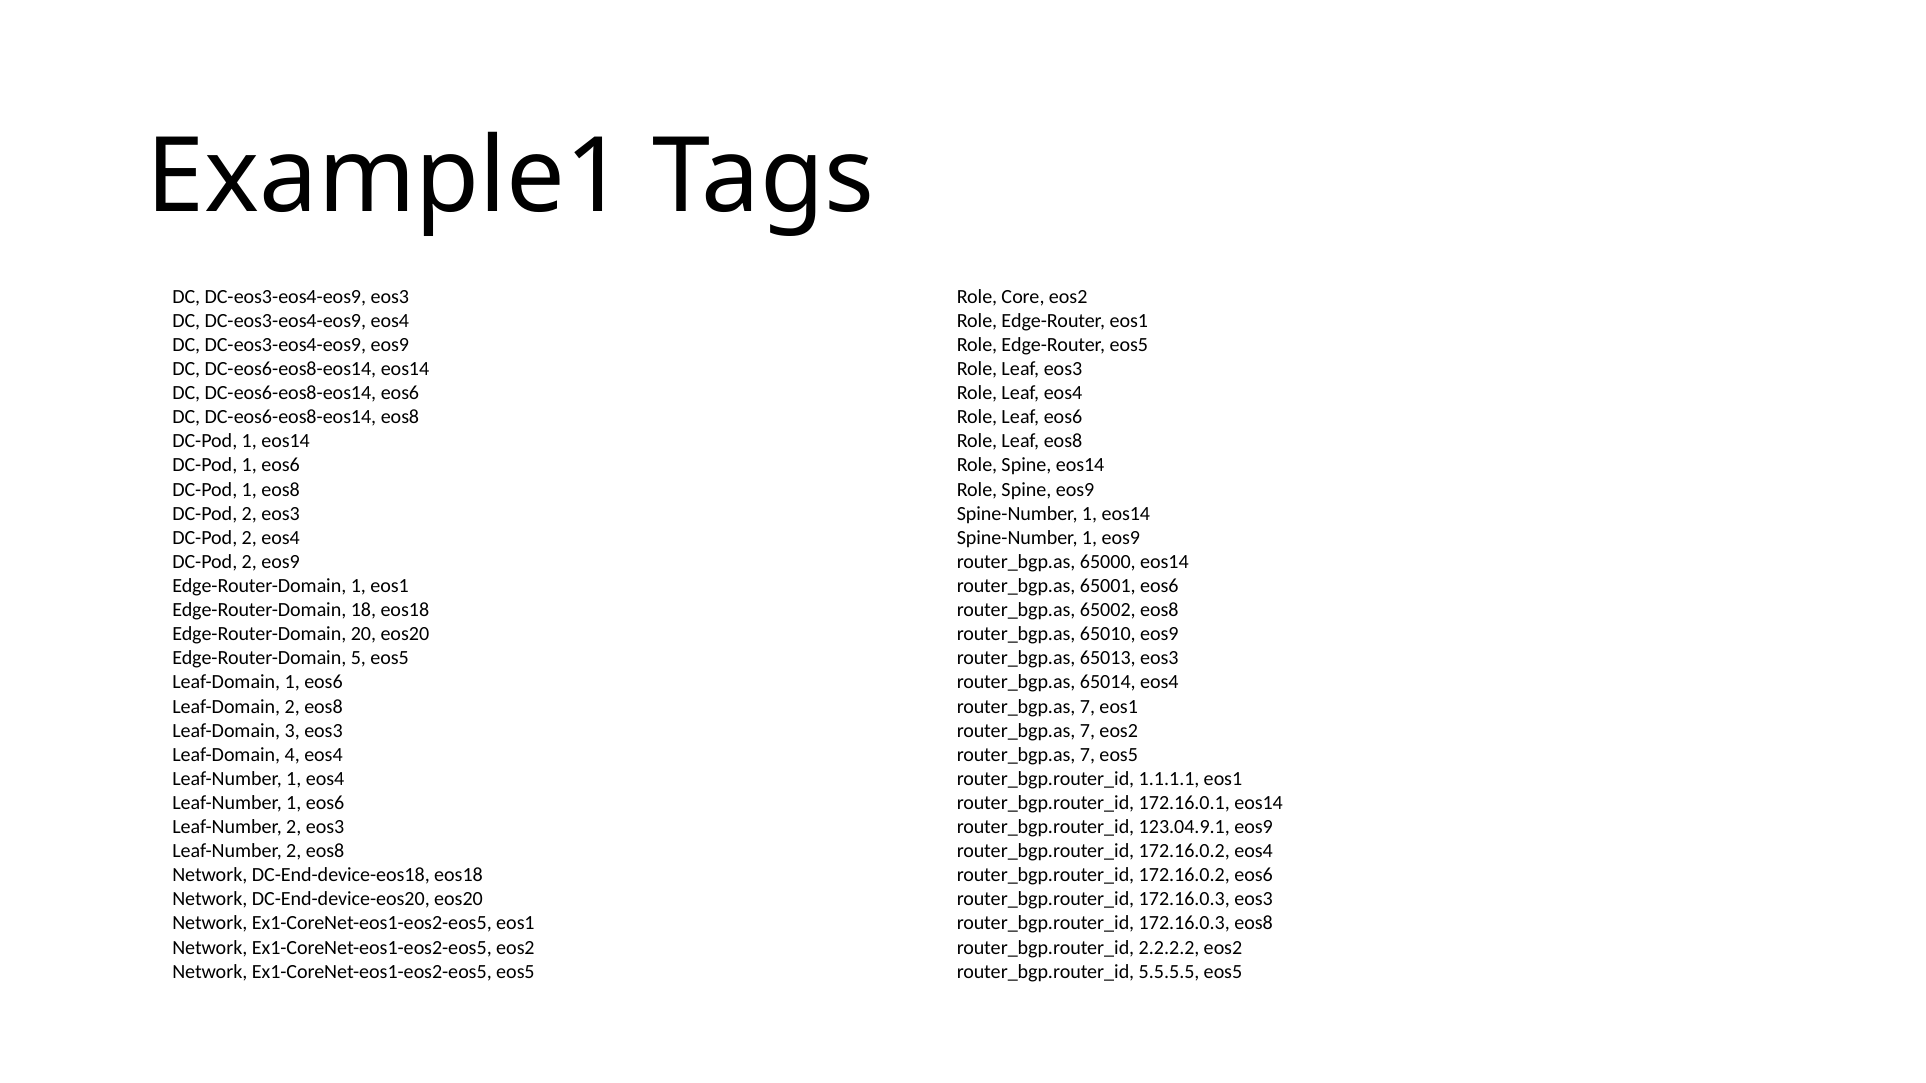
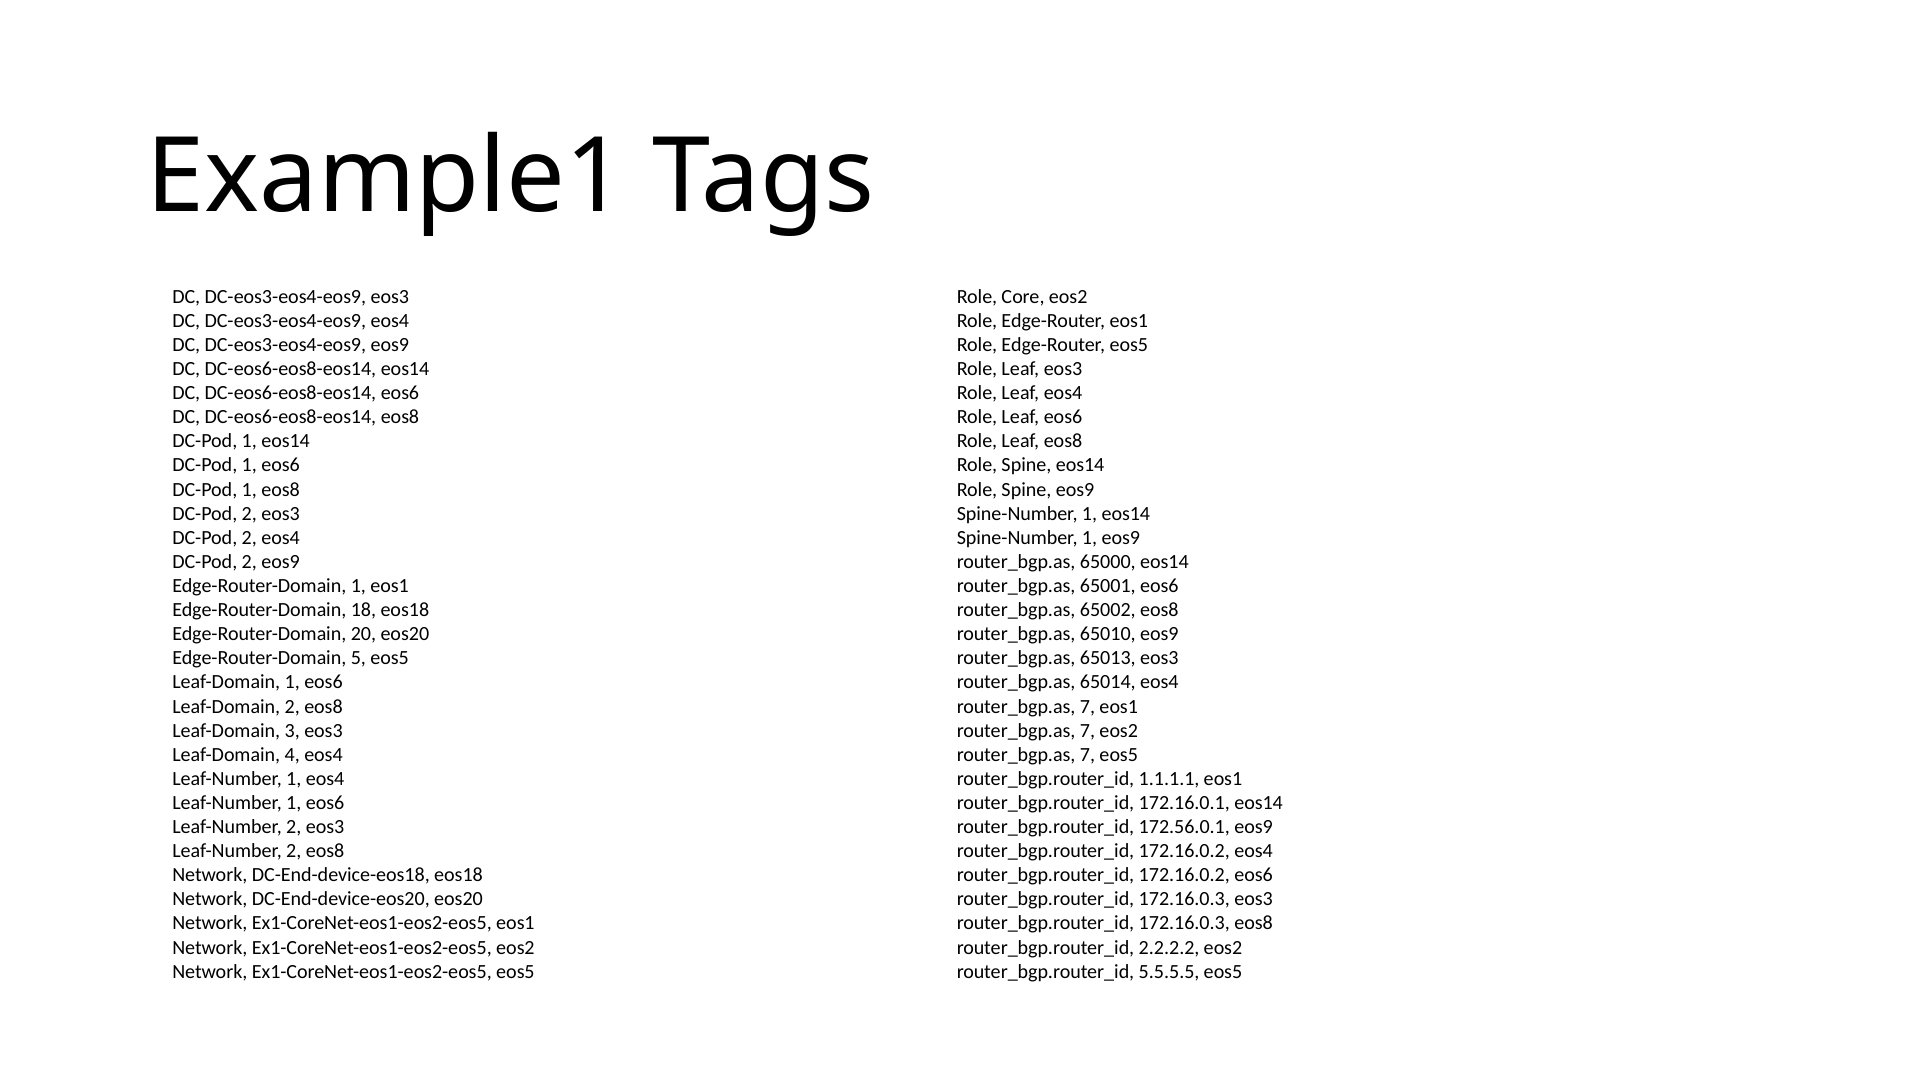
123.04.9.1: 123.04.9.1 -> 172.56.0.1
